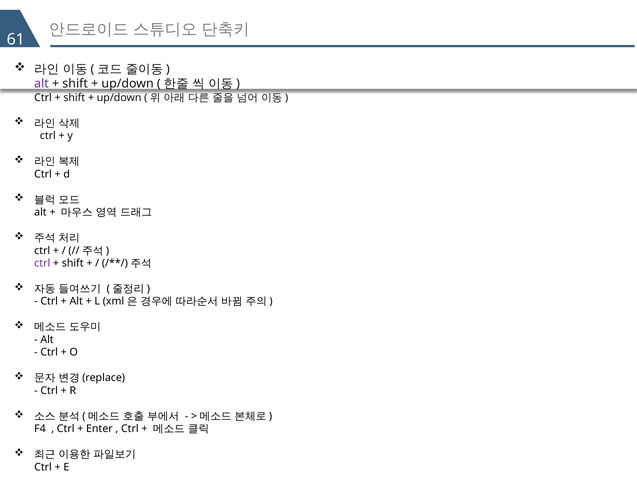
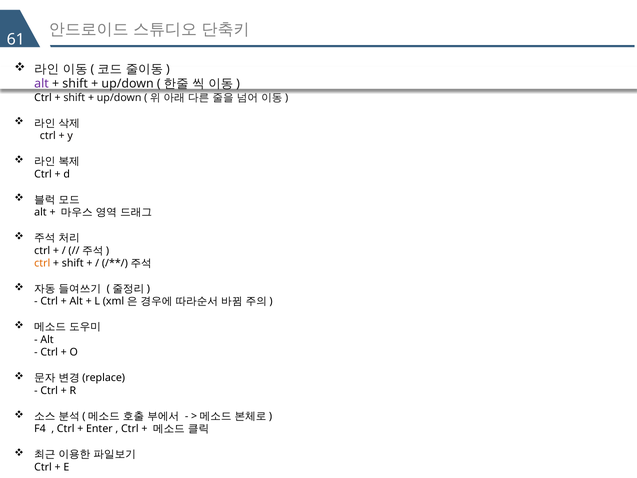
ctrl at (42, 263) colour: purple -> orange
